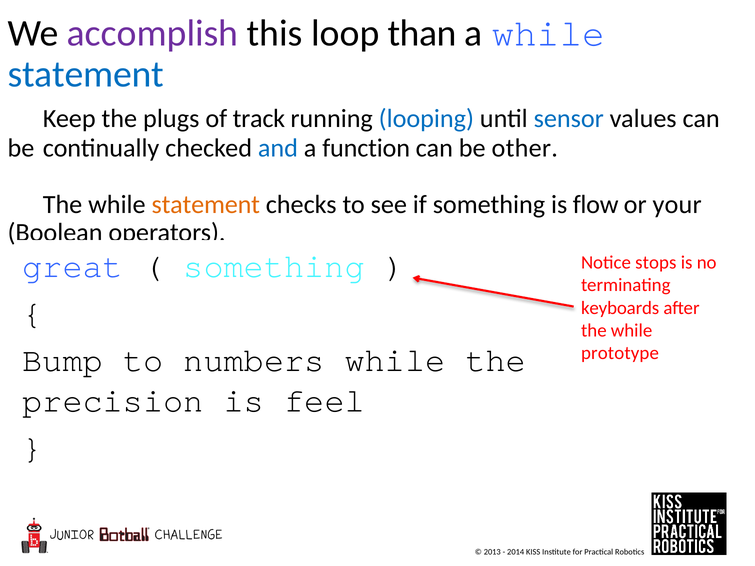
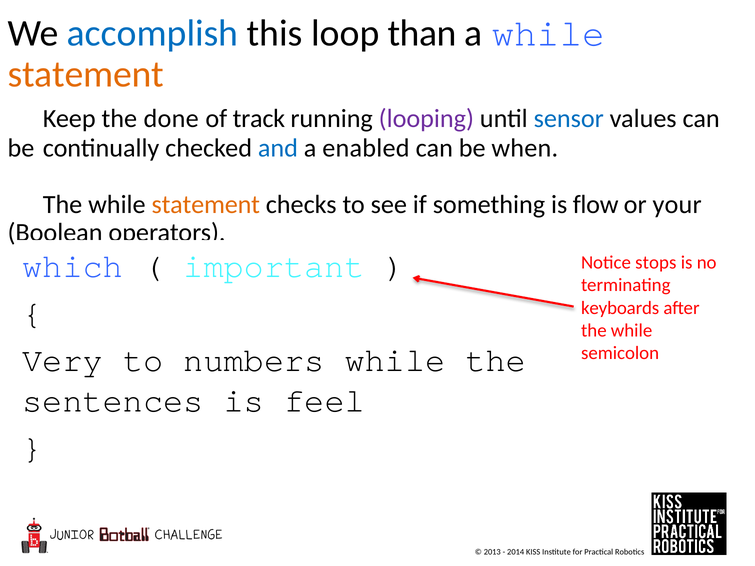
accomplish colour: purple -> blue
statement at (86, 74) colour: blue -> orange
plugs: plugs -> done
looping colour: blue -> purple
function: function -> enabled
other: other -> when
great: great -> which
something at (274, 266): something -> important
prototype: prototype -> semicolon
Bump: Bump -> Very
precision: precision -> sentences
